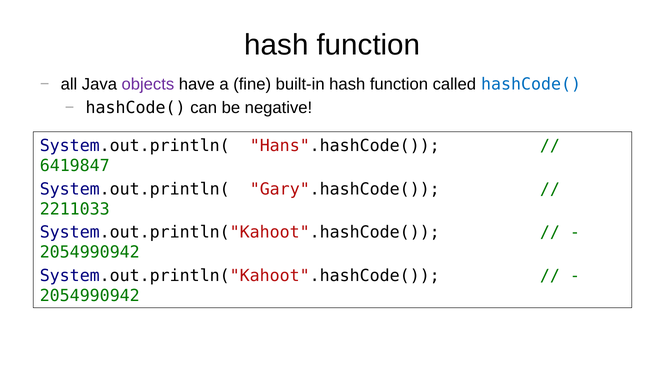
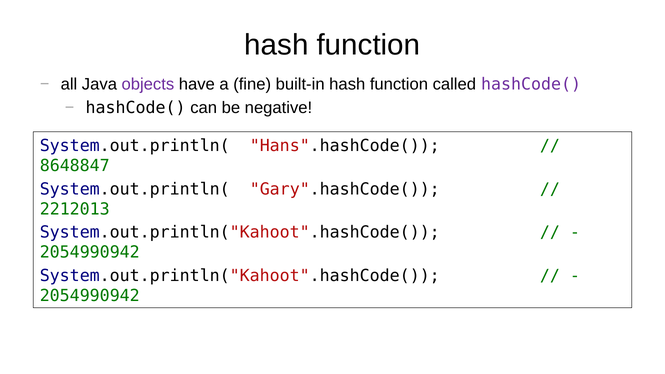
hashCode( at (531, 85) colour: blue -> purple
6419847: 6419847 -> 8648847
2211033: 2211033 -> 2212013
